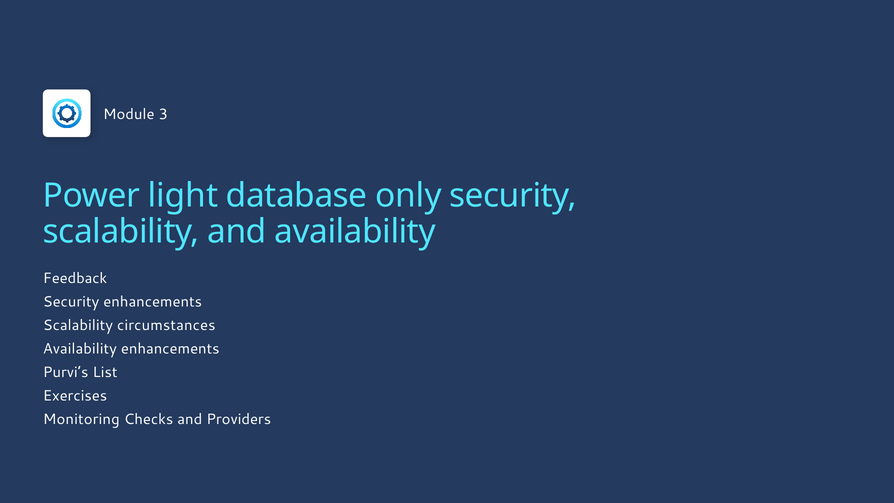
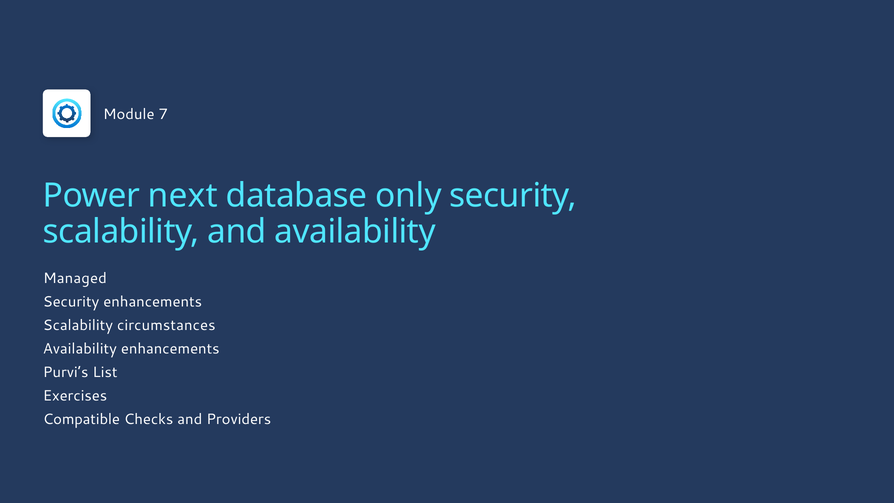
3: 3 -> 7
light: light -> next
Feedback: Feedback -> Managed
Monitoring: Monitoring -> Compatible
